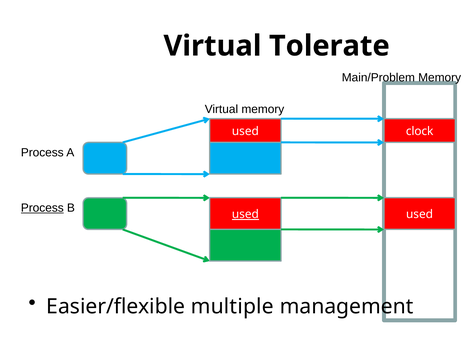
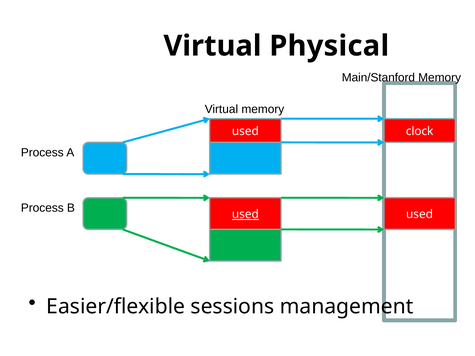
Tolerate: Tolerate -> Physical
Main/Problem: Main/Problem -> Main/Stanford
Process at (42, 208) underline: present -> none
multiple: multiple -> sessions
